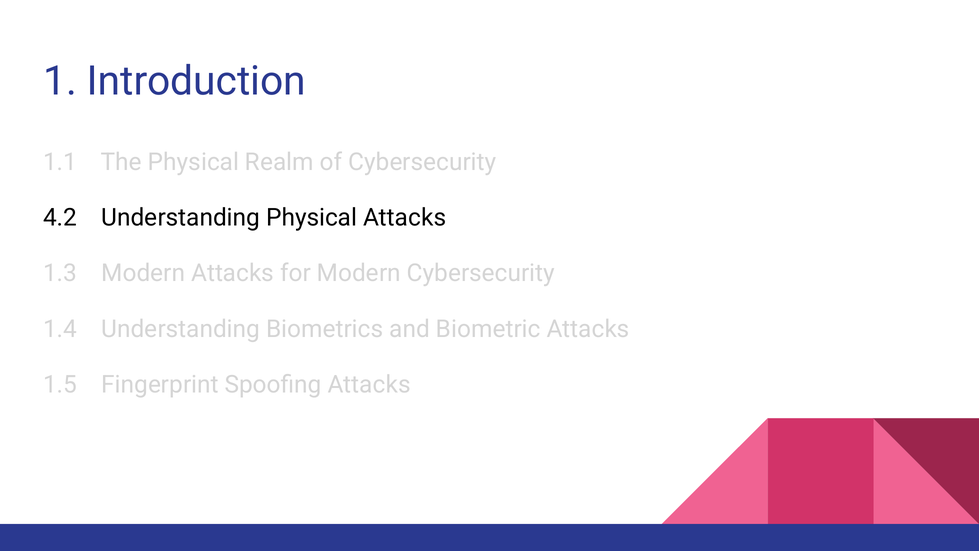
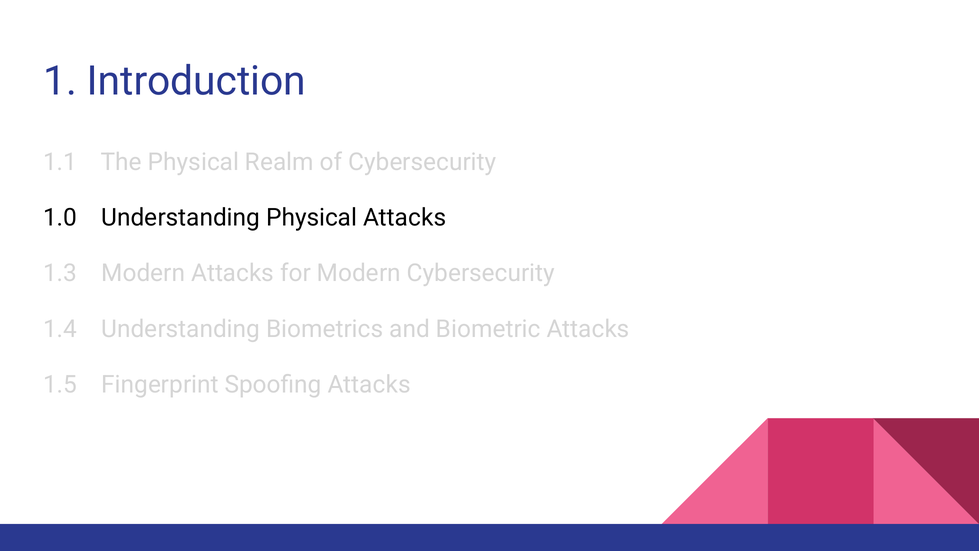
4.2: 4.2 -> 1.0
